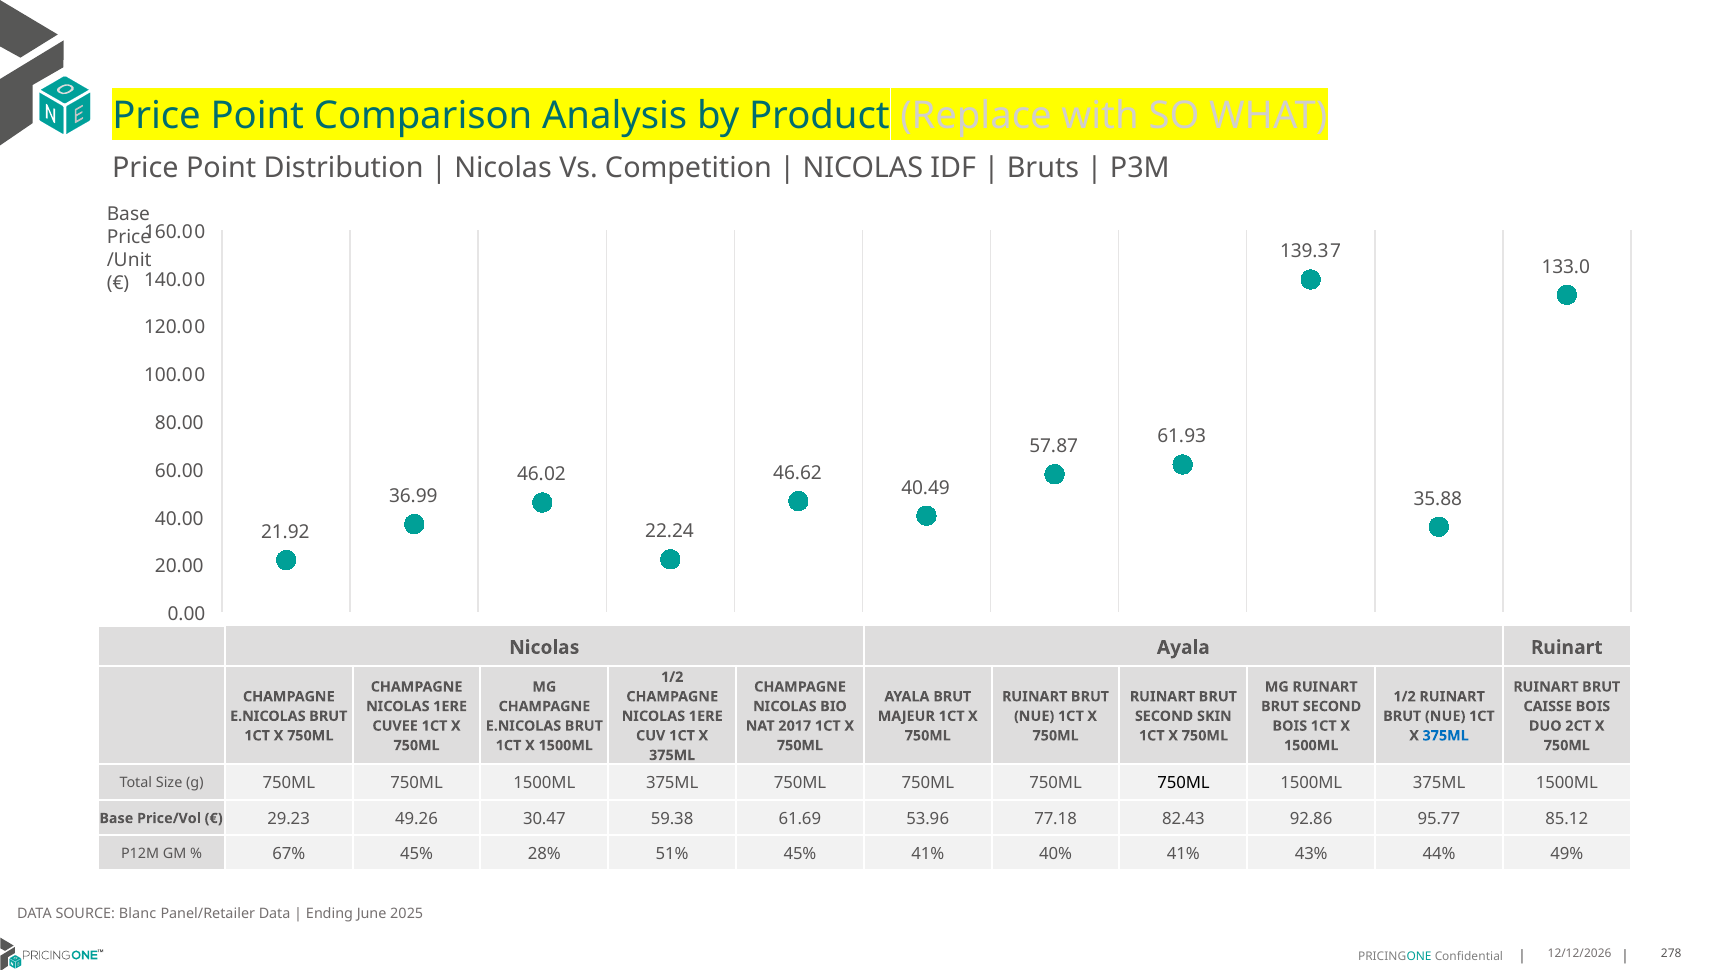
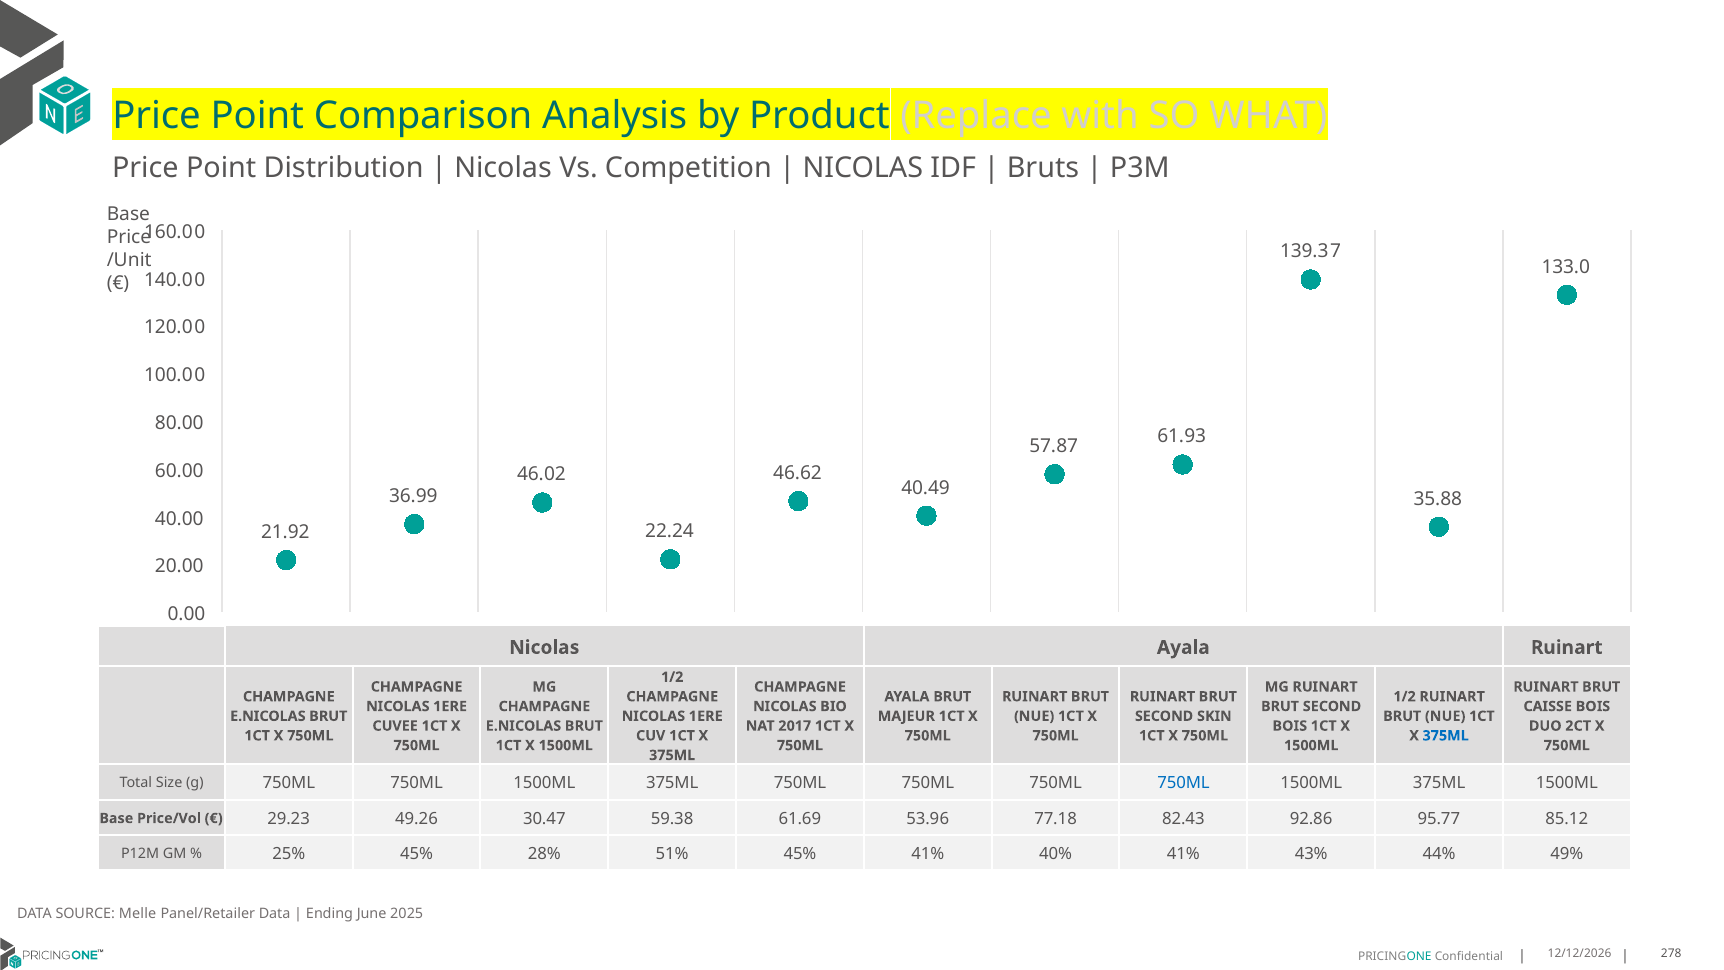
750ML at (1184, 783) colour: black -> blue
67%: 67% -> 25%
Blanc: Blanc -> Melle
